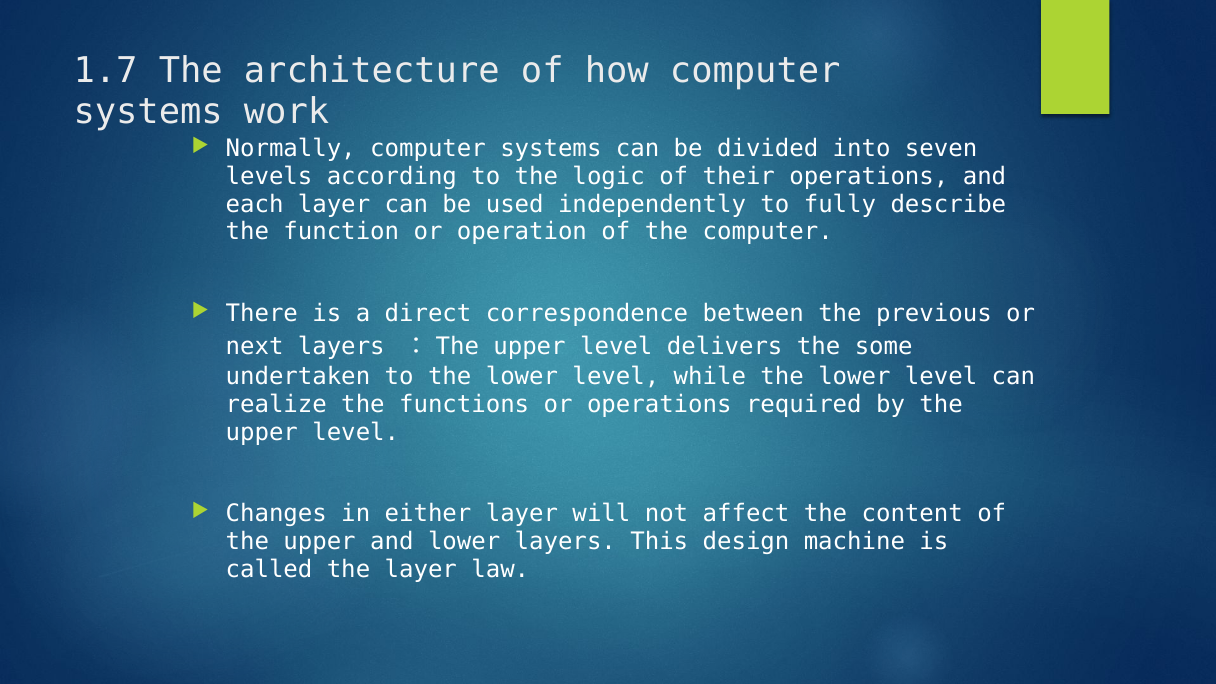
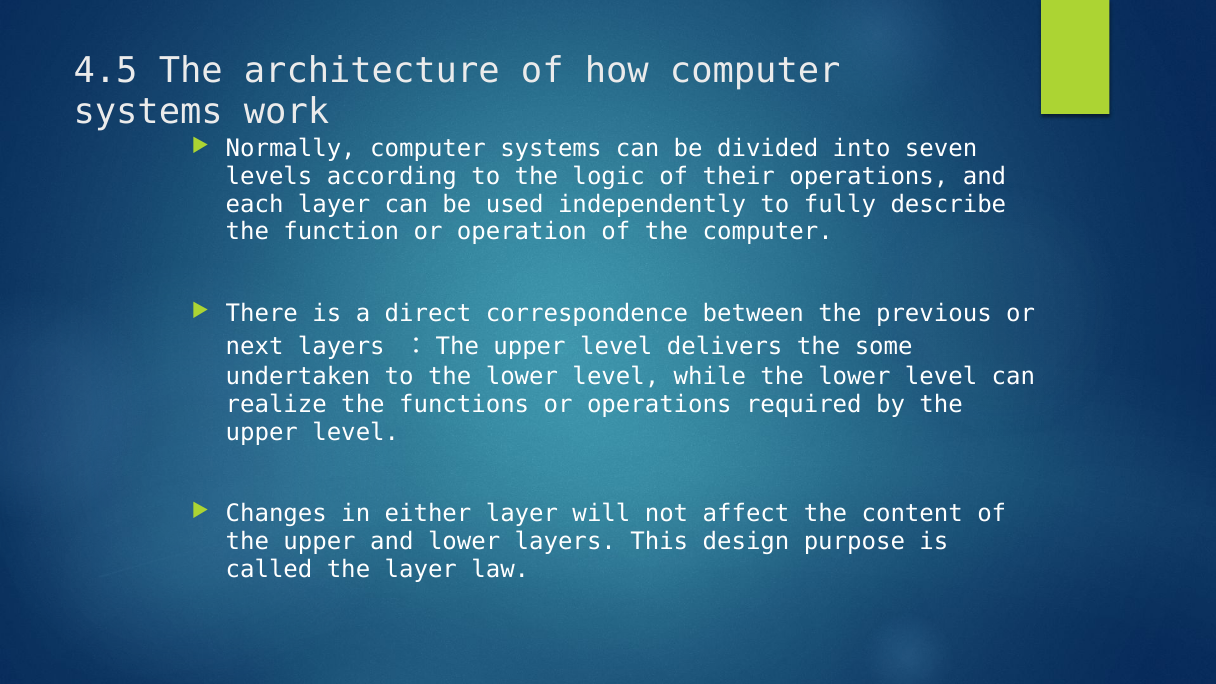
1.7: 1.7 -> 4.5
machine: machine -> purpose
